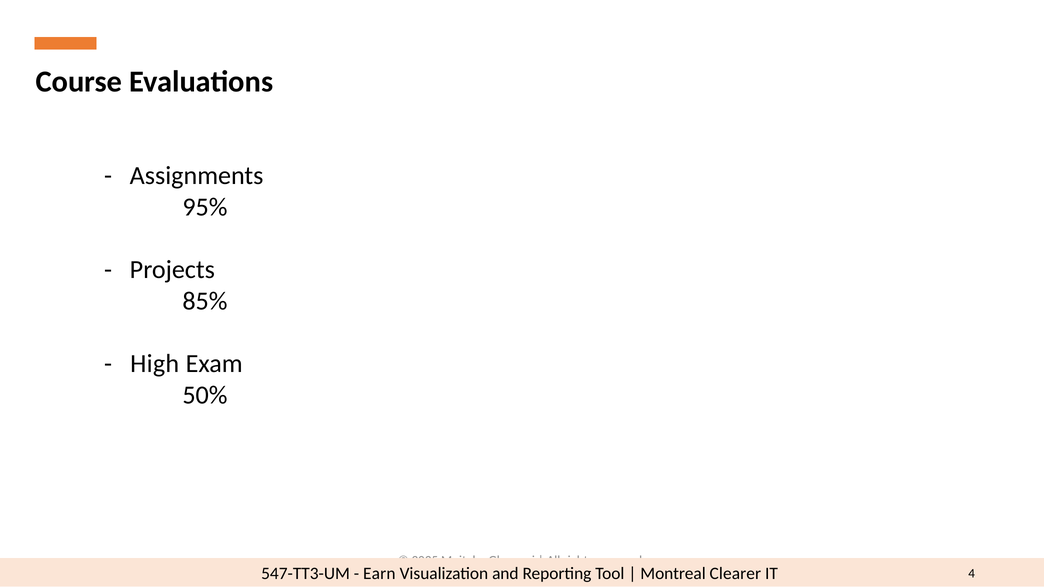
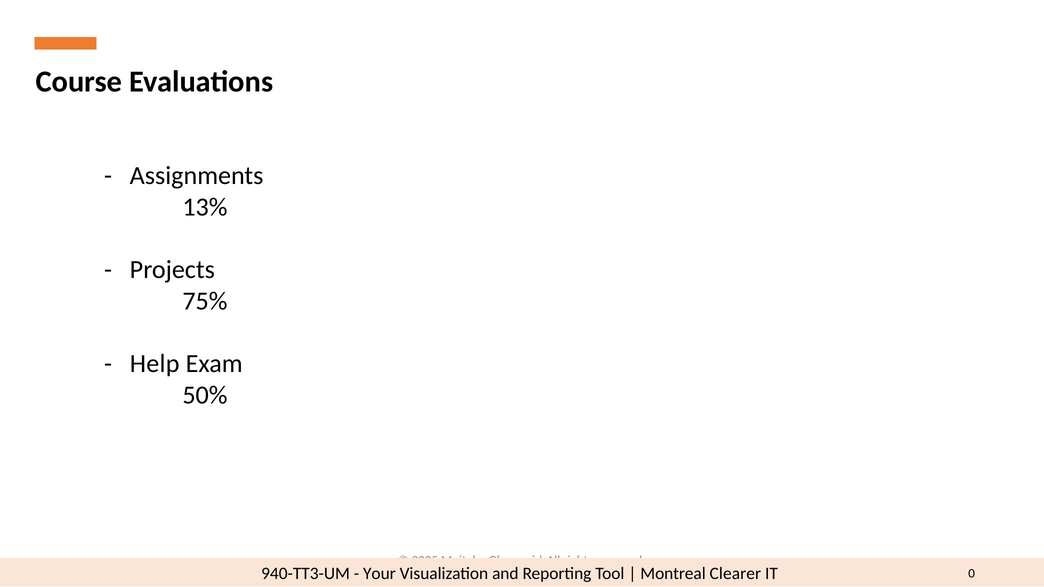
95%: 95% -> 13%
85%: 85% -> 75%
High: High -> Help
547-TT3-UM: 547-TT3-UM -> 940-TT3-UM
Earn: Earn -> Your
4: 4 -> 0
